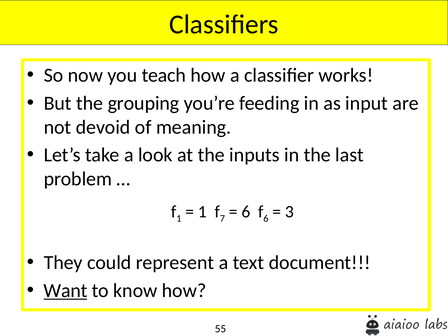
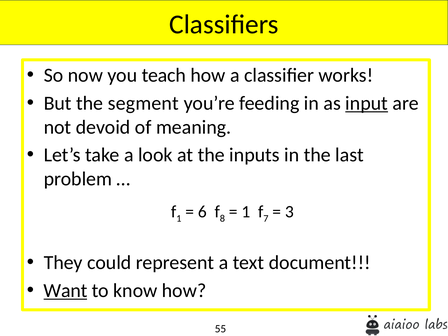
grouping: grouping -> segment
input underline: none -> present
1 at (202, 212): 1 -> 6
7: 7 -> 8
6 at (246, 212): 6 -> 1
6 at (266, 219): 6 -> 7
